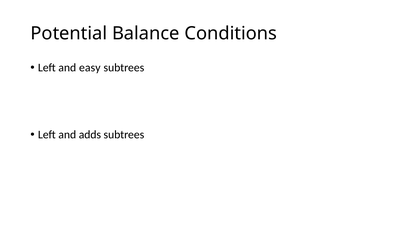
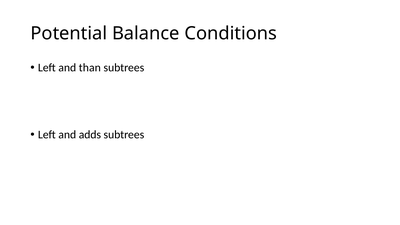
easy: easy -> than
